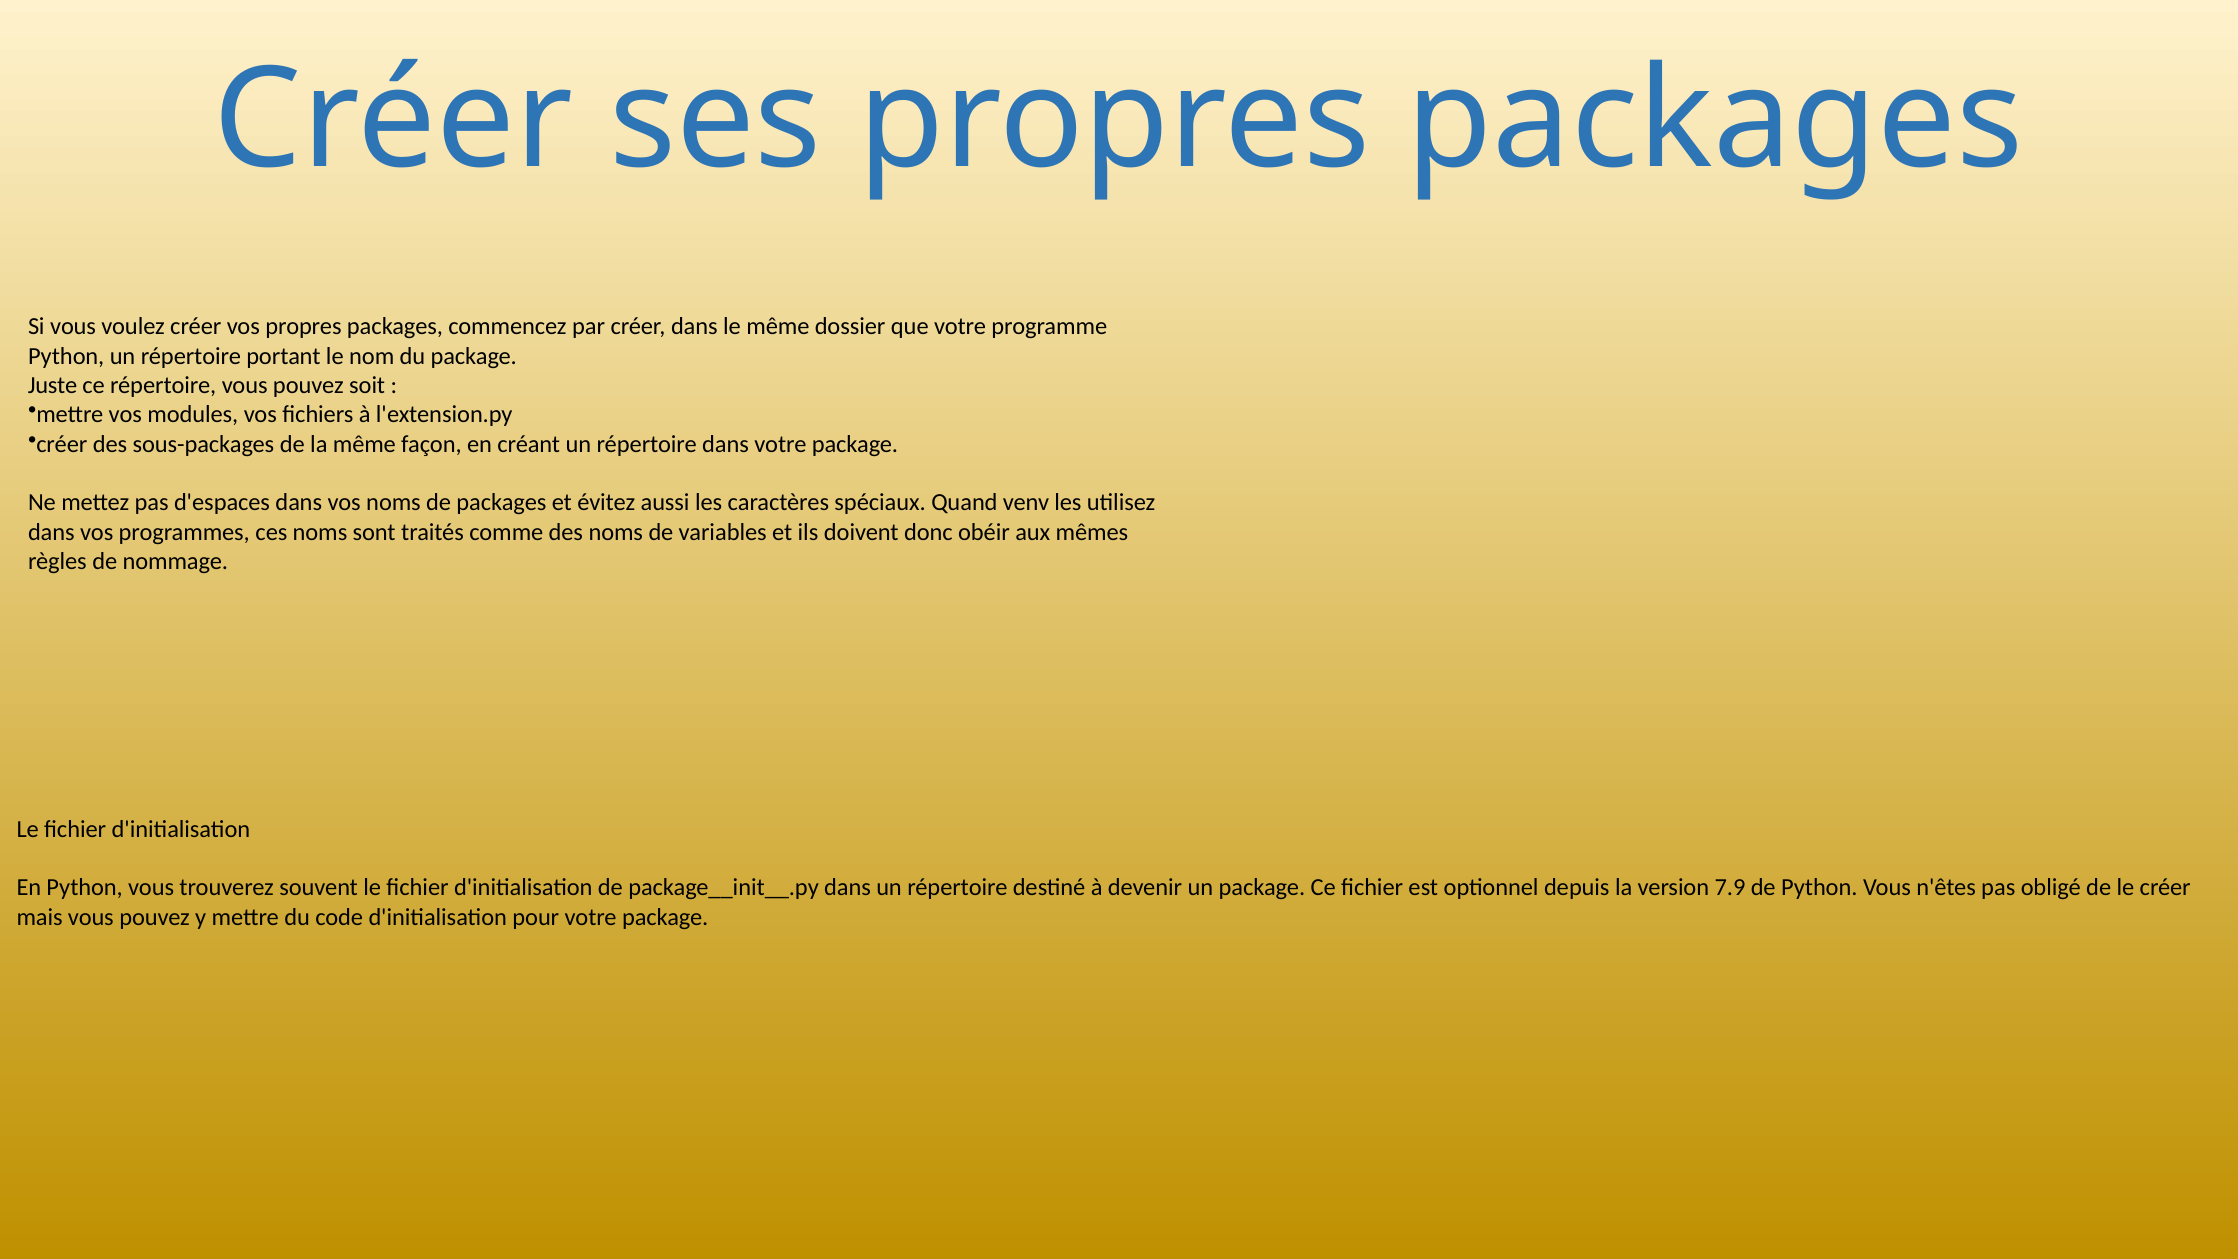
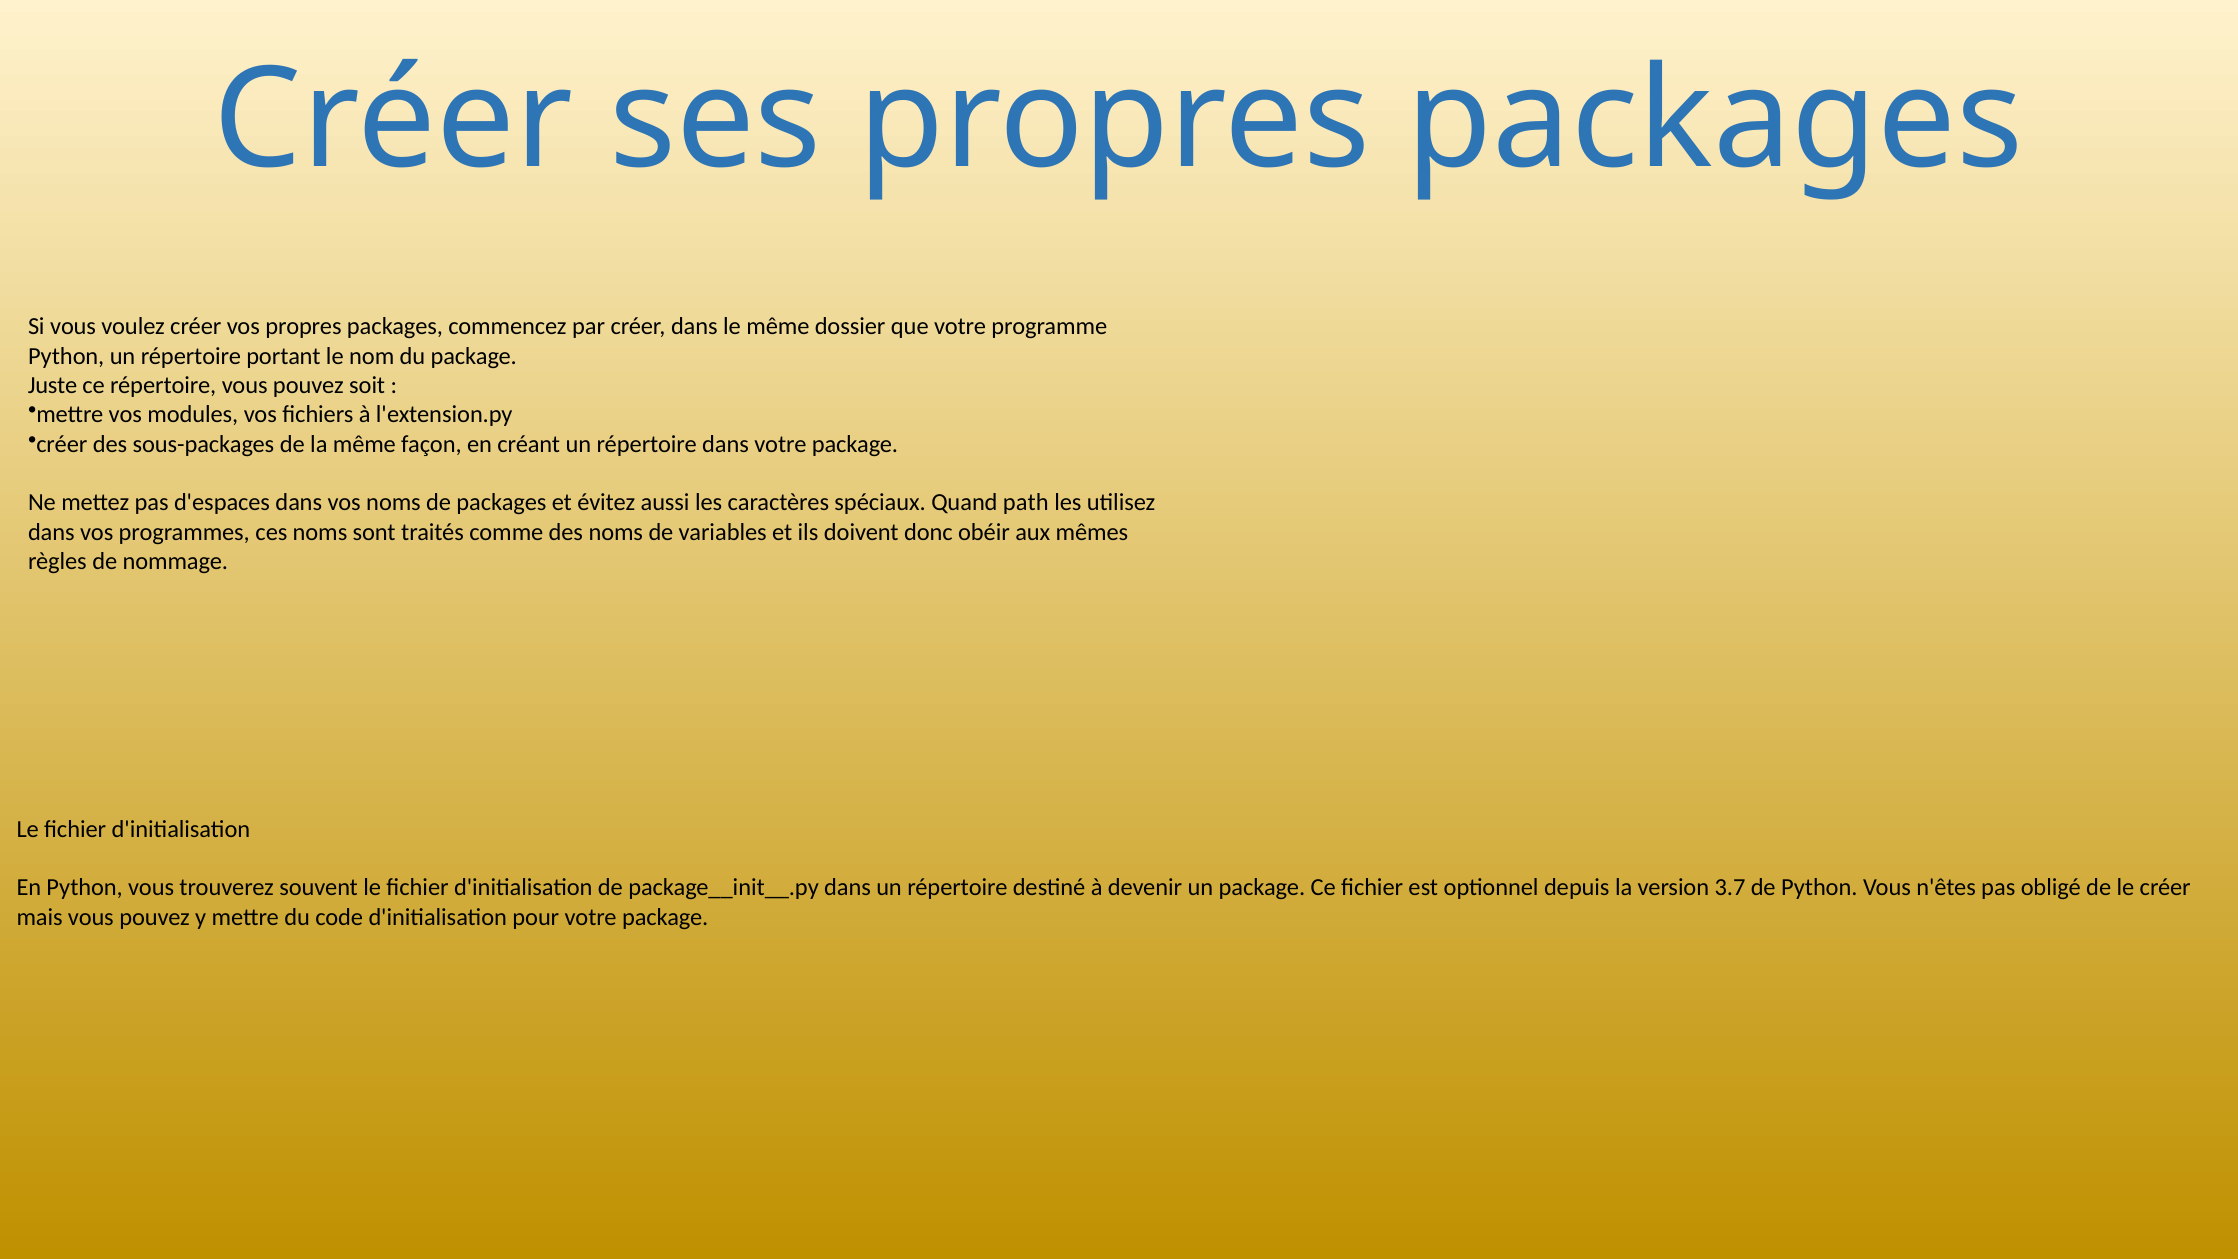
venv: venv -> path
7.9: 7.9 -> 3.7
